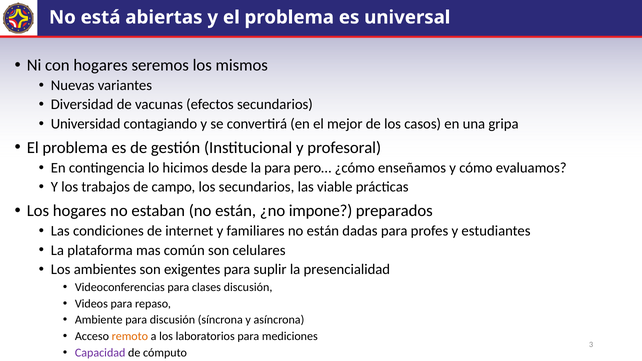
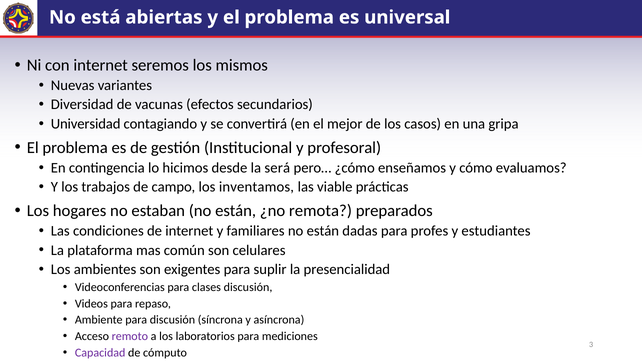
con hogares: hogares -> internet
la para: para -> será
los secundarios: secundarios -> inventamos
impone: impone -> remota
remoto colour: orange -> purple
